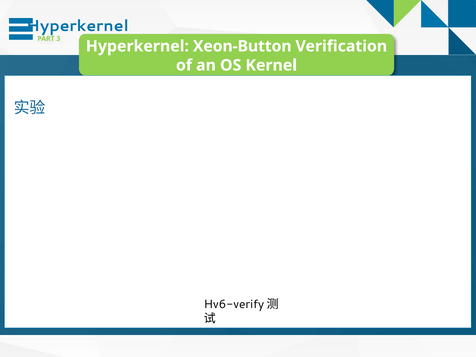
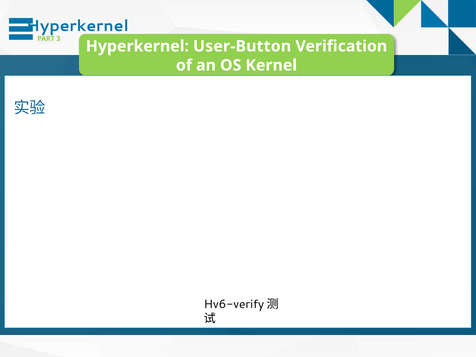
Xeon-Button: Xeon-Button -> User-Button
